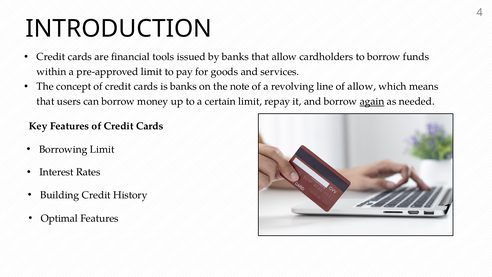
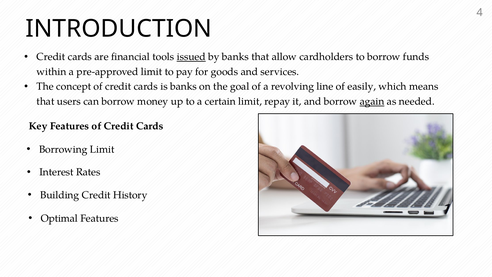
issued underline: none -> present
note: note -> goal
of allow: allow -> easily
